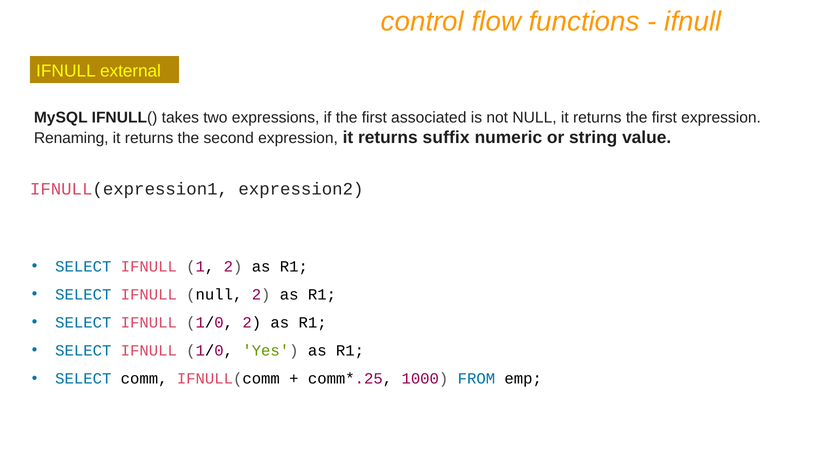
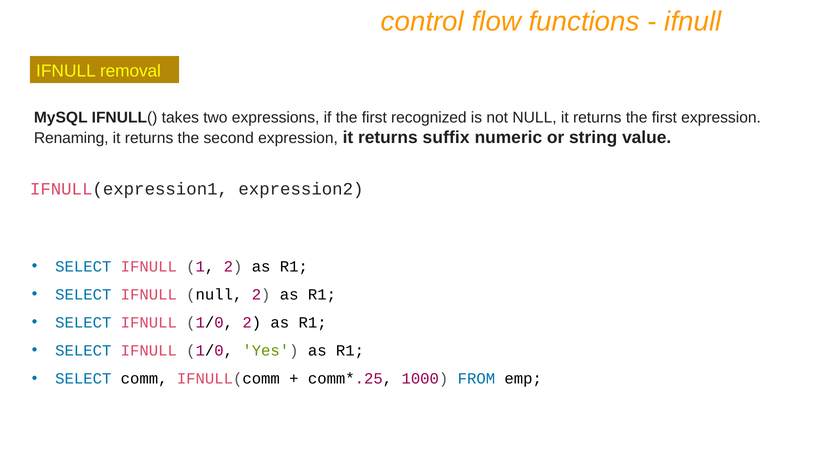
external: external -> removal
associated: associated -> recognized
